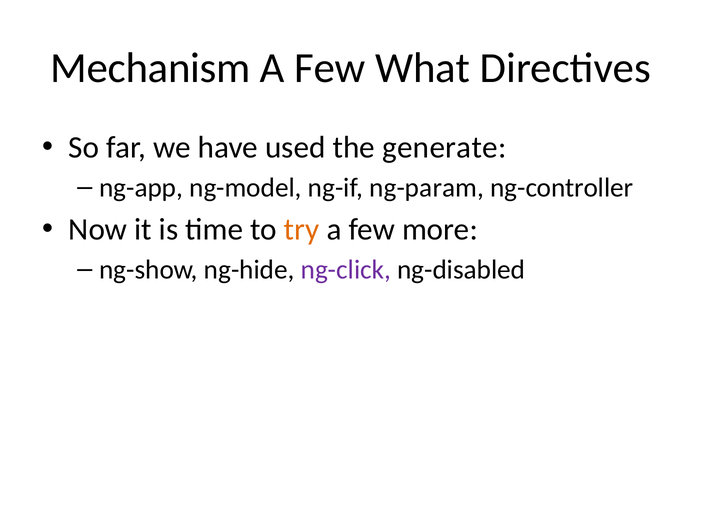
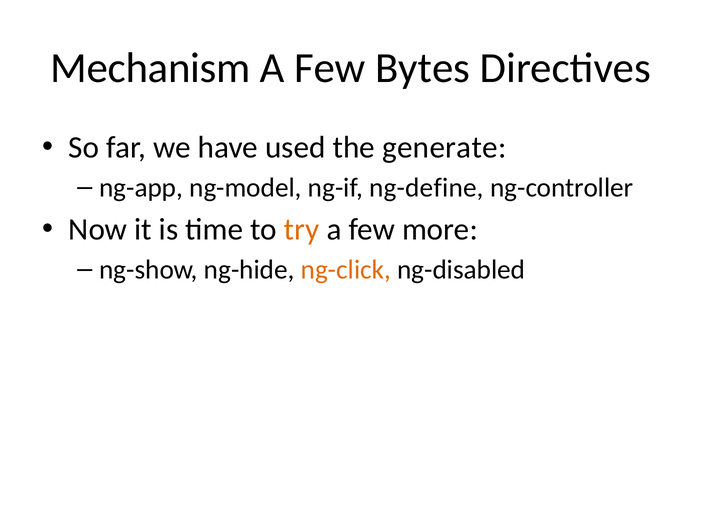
What: What -> Bytes
ng-param: ng-param -> ng-define
ng-click colour: purple -> orange
